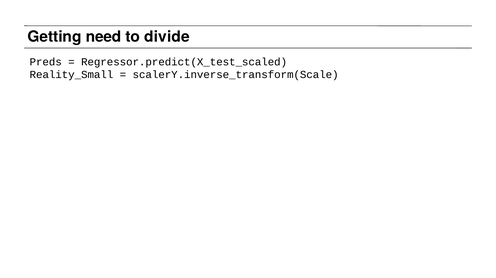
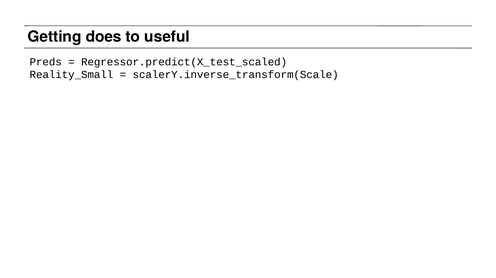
need: need -> does
divide: divide -> useful
